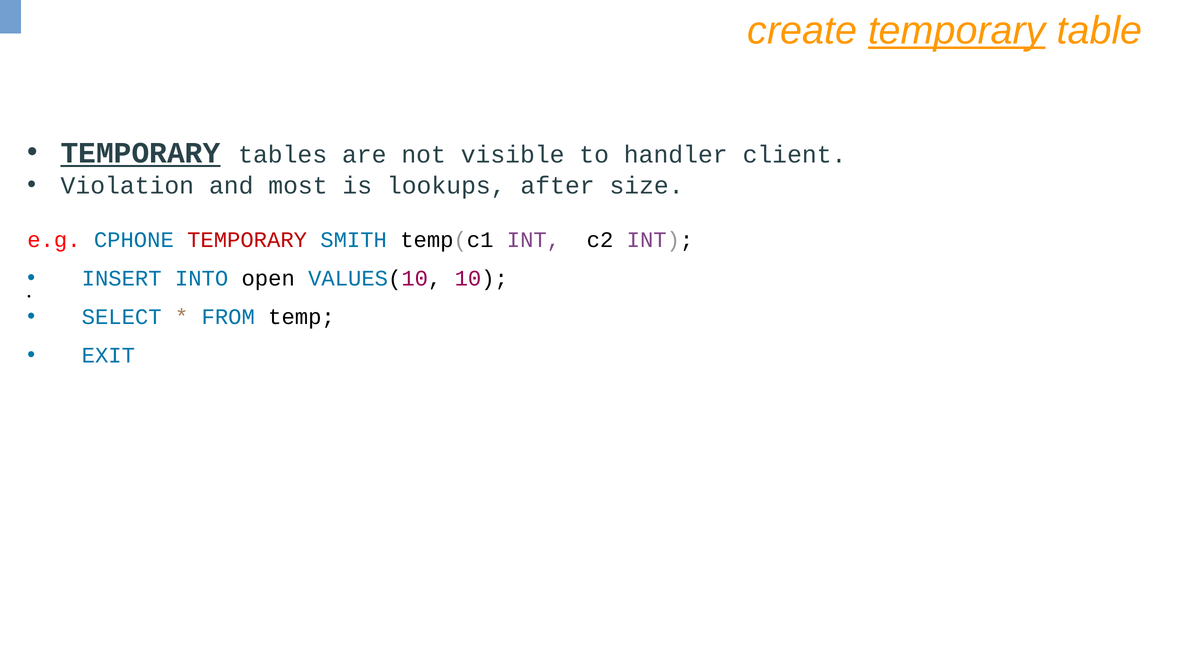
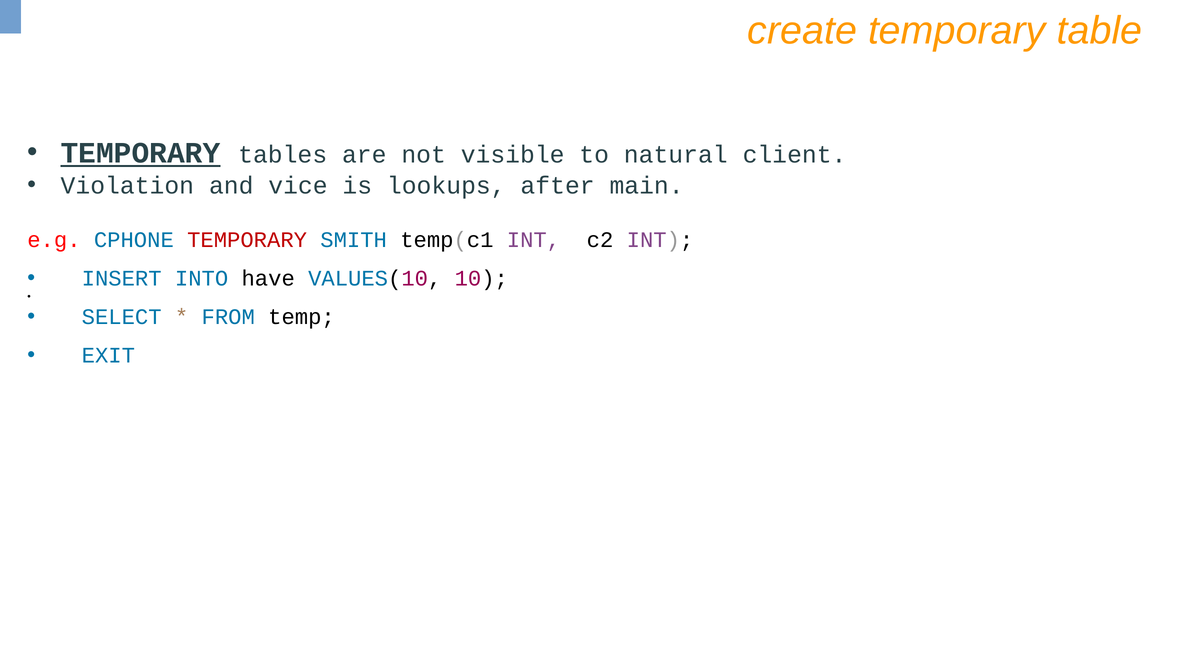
temporary at (957, 31) underline: present -> none
handler: handler -> natural
most: most -> vice
size: size -> main
open: open -> have
